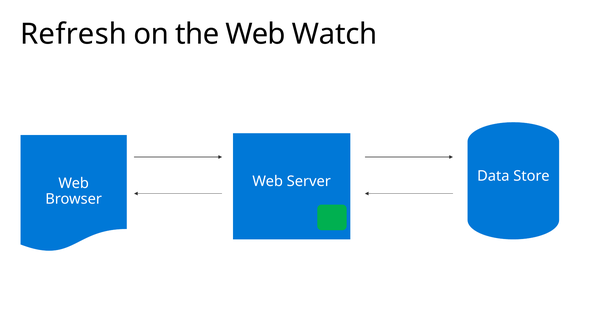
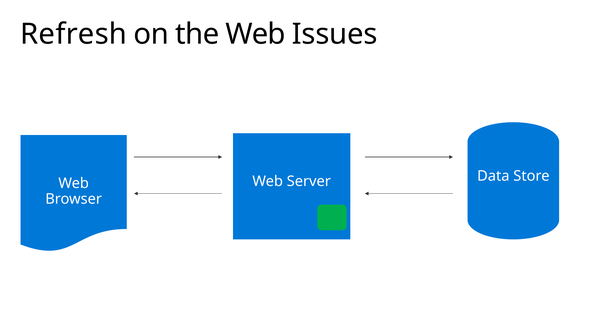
Watch: Watch -> Issues
